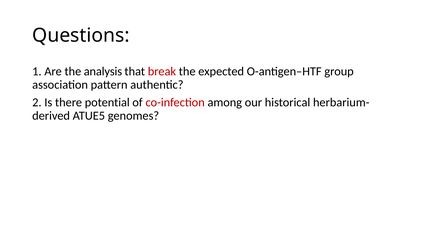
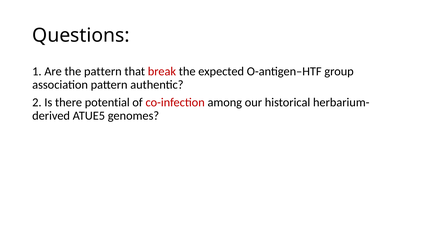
the analysis: analysis -> pattern
